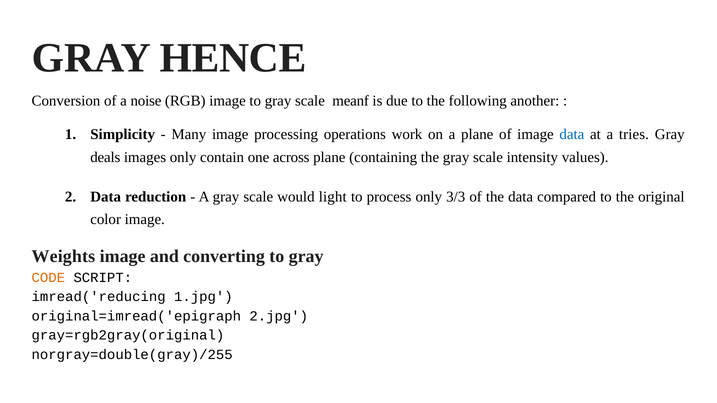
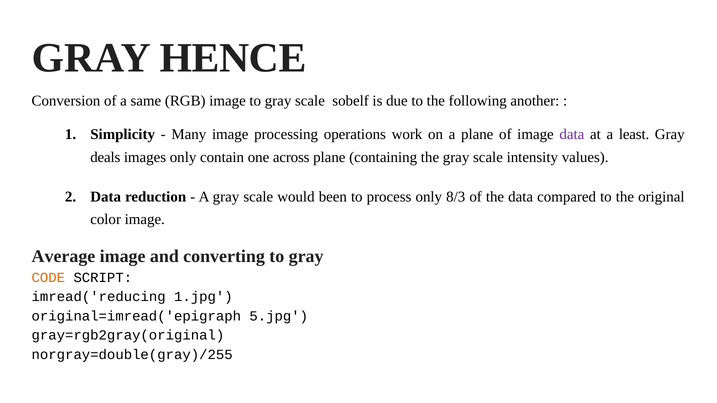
noise: noise -> same
meanf: meanf -> sobelf
data at (572, 135) colour: blue -> purple
tries: tries -> least
light: light -> been
3/3: 3/3 -> 8/3
Weights: Weights -> Average
2.jpg: 2.jpg -> 5.jpg
